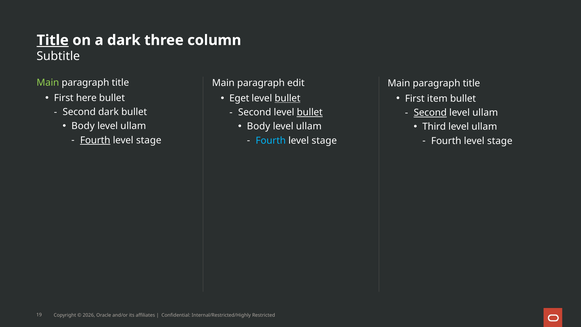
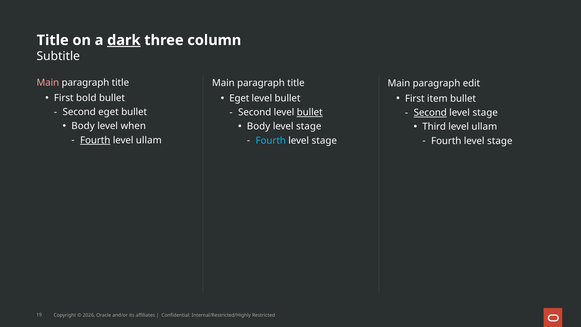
Title at (53, 40) underline: present -> none
dark at (124, 40) underline: none -> present
Main at (48, 83) colour: light green -> pink
edit at (296, 83): edit -> title
title at (471, 83): title -> edit
here: here -> bold
bullet at (288, 98) underline: present -> none
Second dark: dark -> eget
ullam at (485, 113): ullam -> stage
ullam at (133, 126): ullam -> when
ullam at (309, 126): ullam -> stage
stage at (149, 140): stage -> ullam
